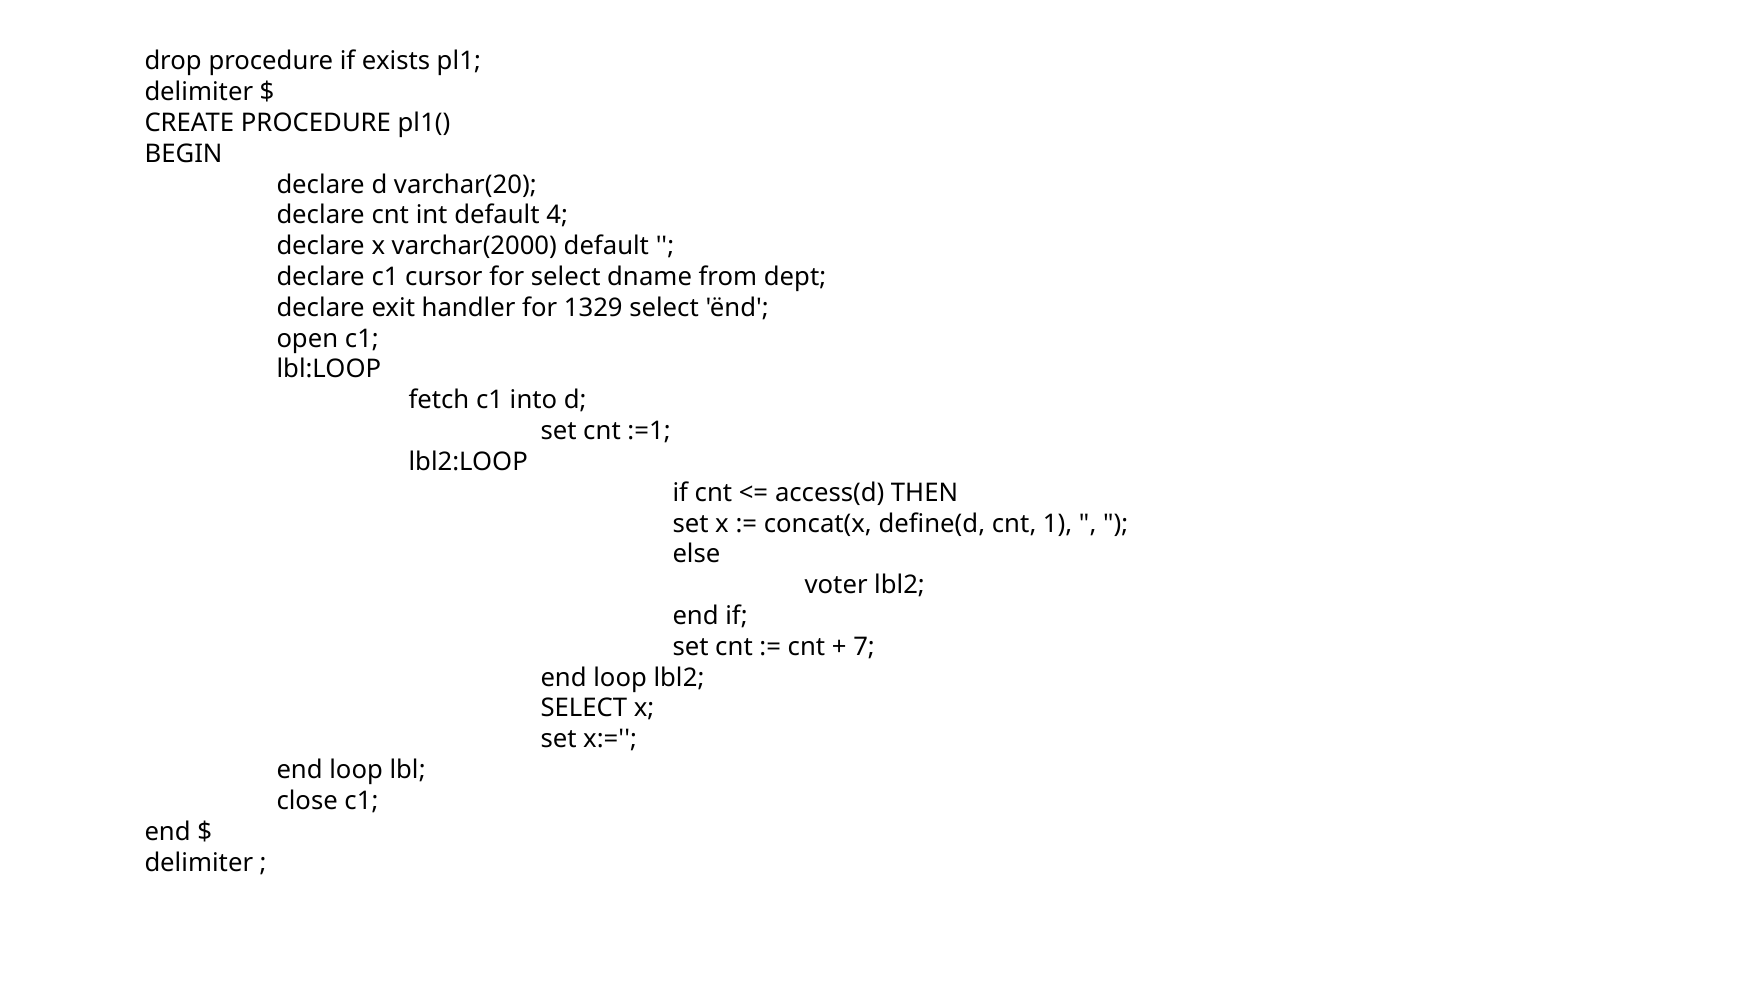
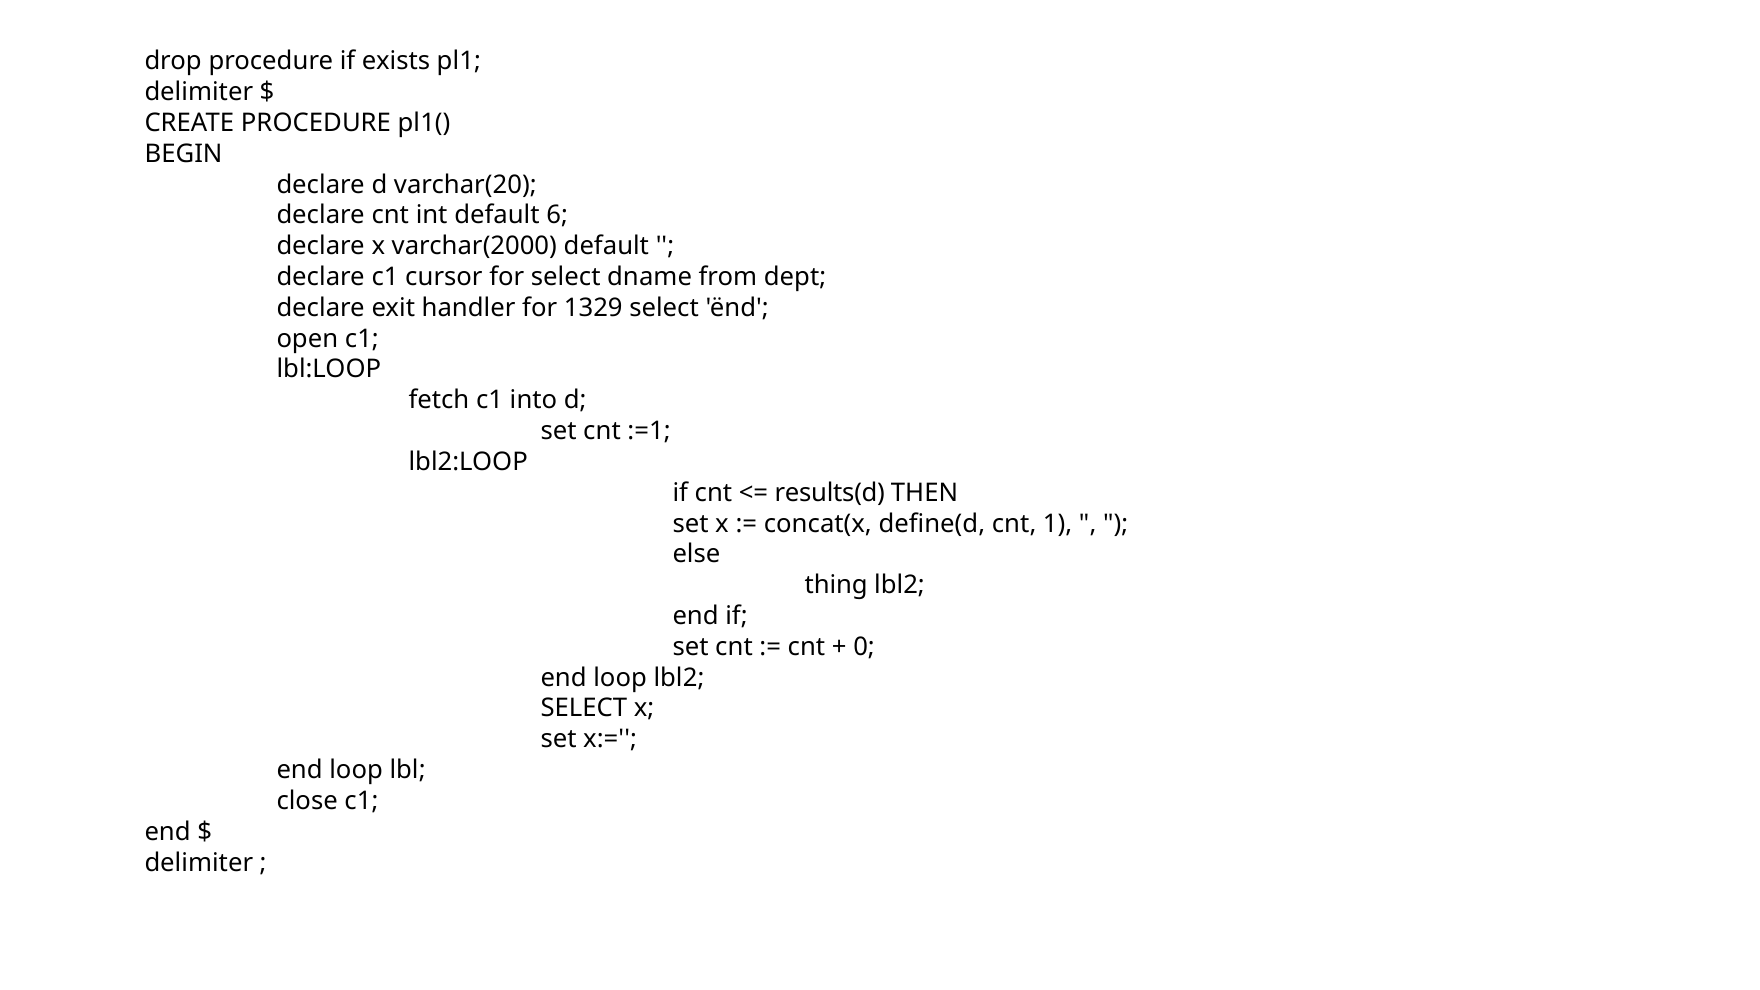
4: 4 -> 6
access(d: access(d -> results(d
voter: voter -> thing
7: 7 -> 0
